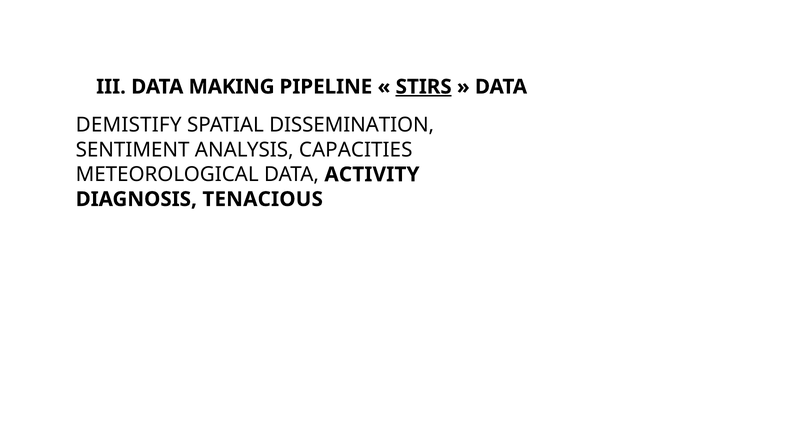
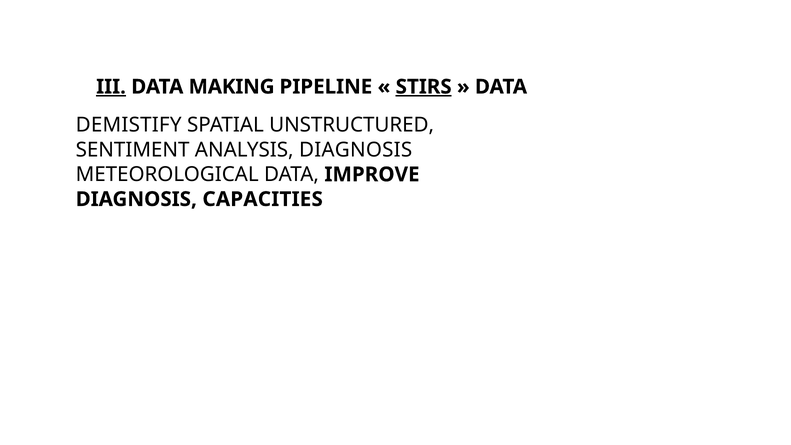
III underline: none -> present
DISSEMINATION: DISSEMINATION -> UNSTRUCTURED
ANALYSIS CAPACITIES: CAPACITIES -> DIAGNOSIS
ACTIVITY: ACTIVITY -> IMPROVE
TENACIOUS: TENACIOUS -> CAPACITIES
